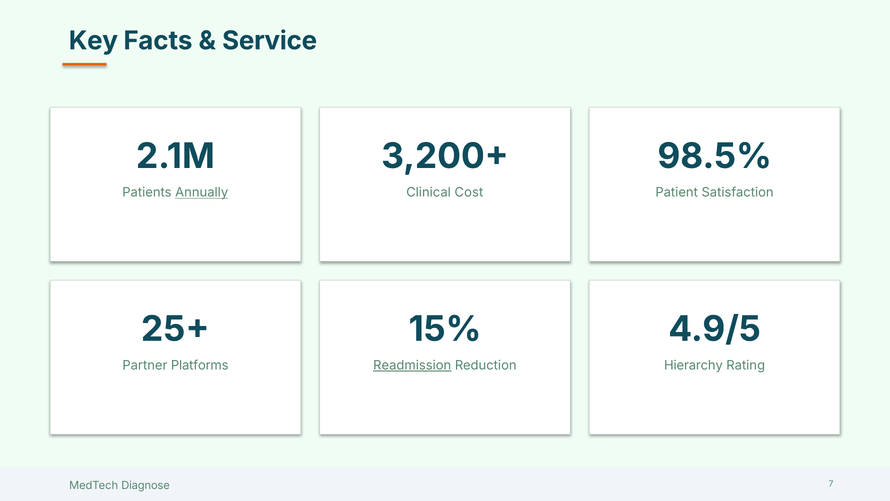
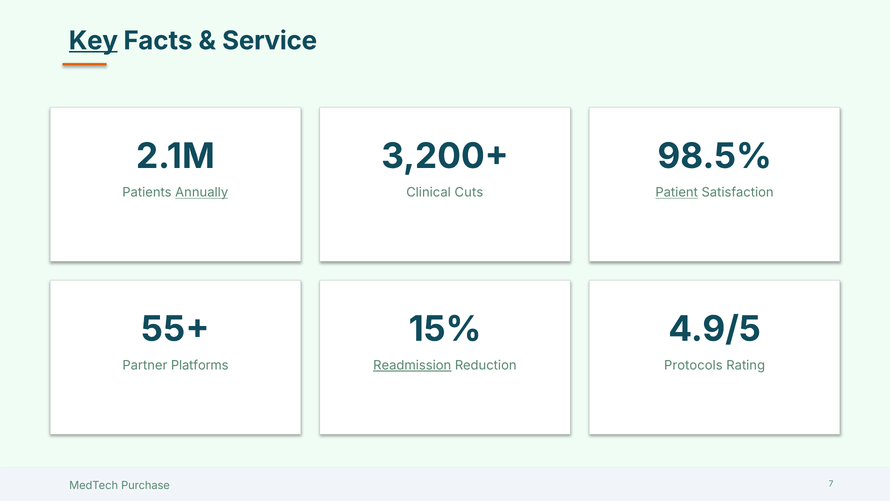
Key underline: none -> present
Cost: Cost -> Cuts
Patient underline: none -> present
25+: 25+ -> 55+
Hierarchy: Hierarchy -> Protocols
Diagnose: Diagnose -> Purchase
